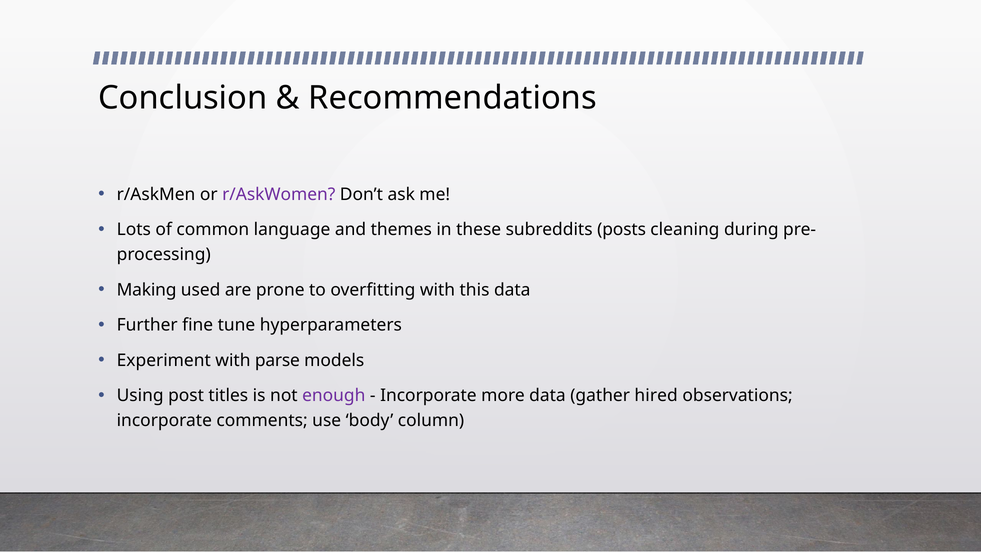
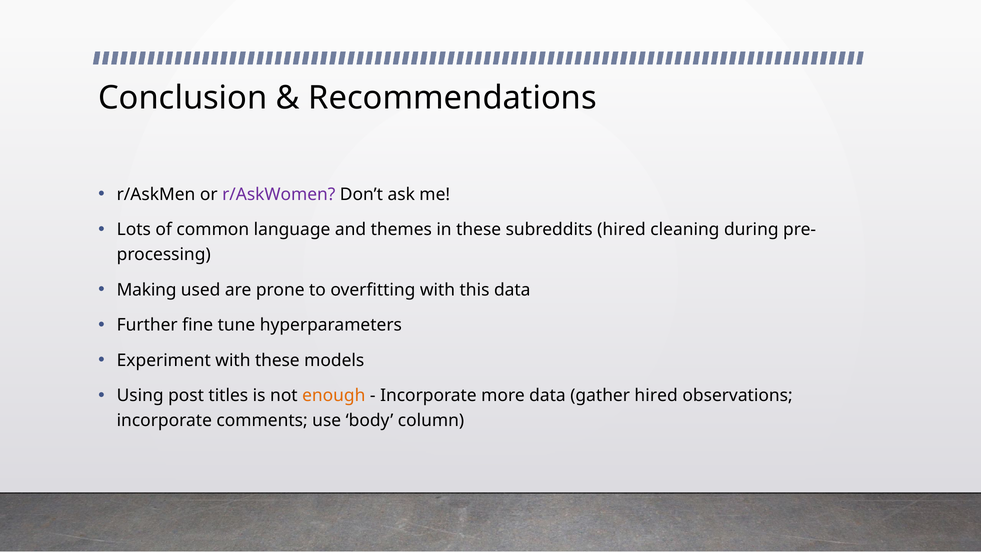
subreddits posts: posts -> hired
with parse: parse -> these
enough colour: purple -> orange
